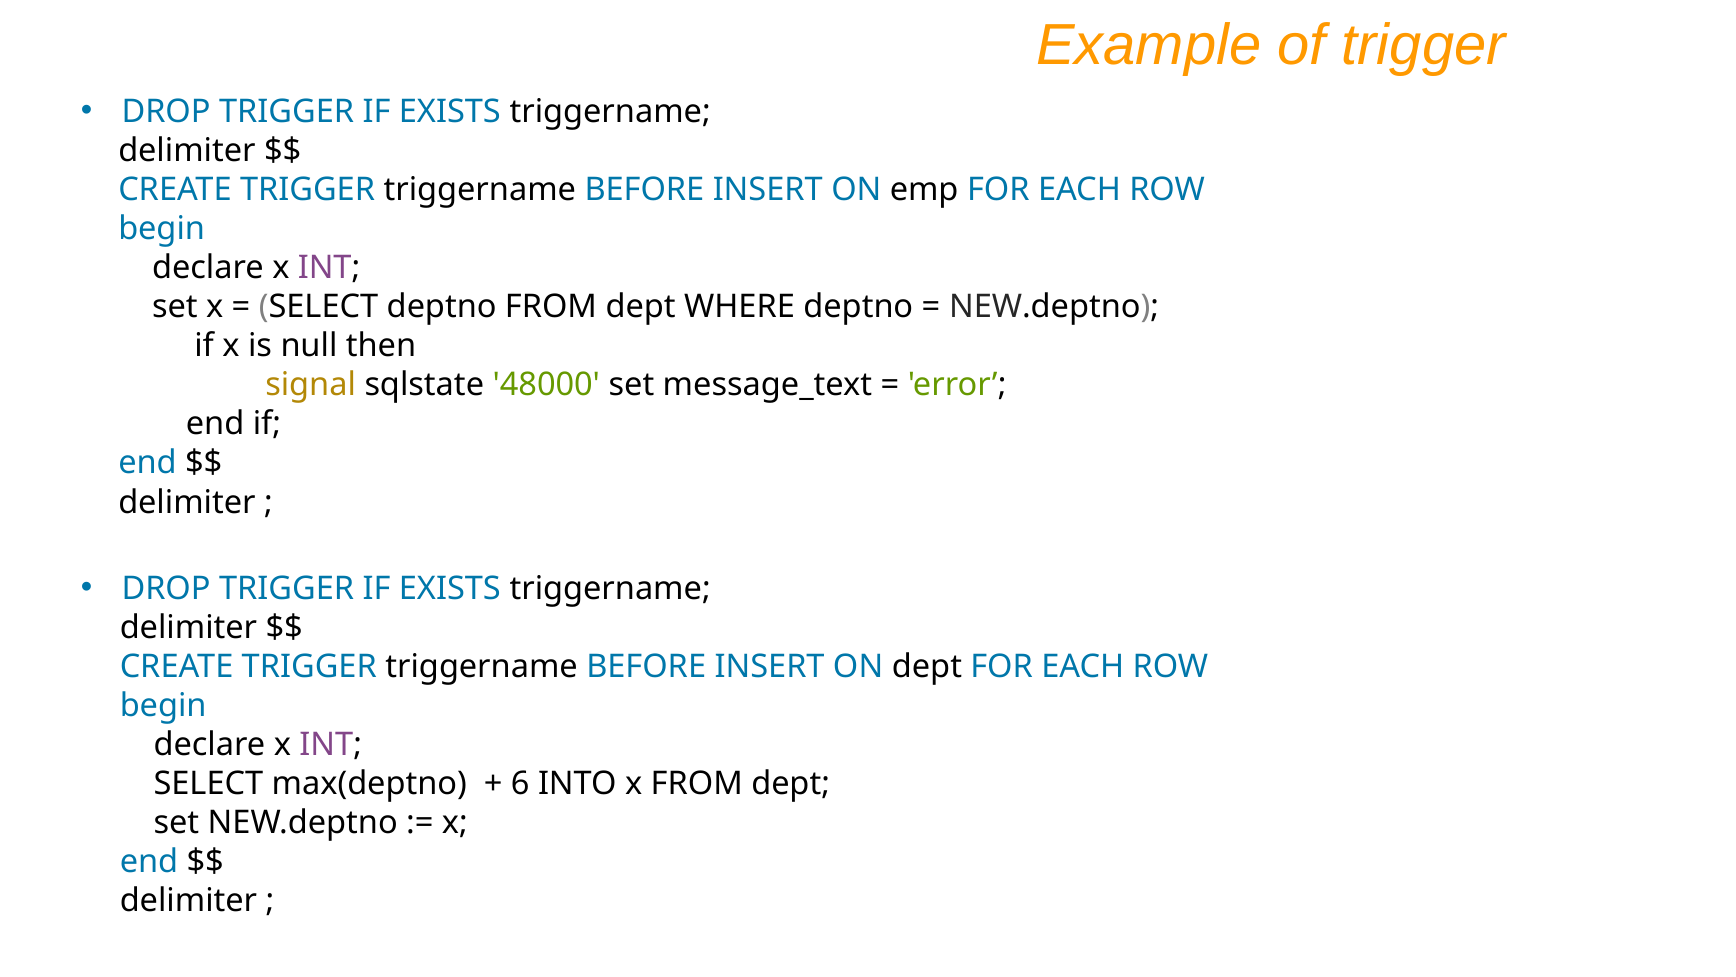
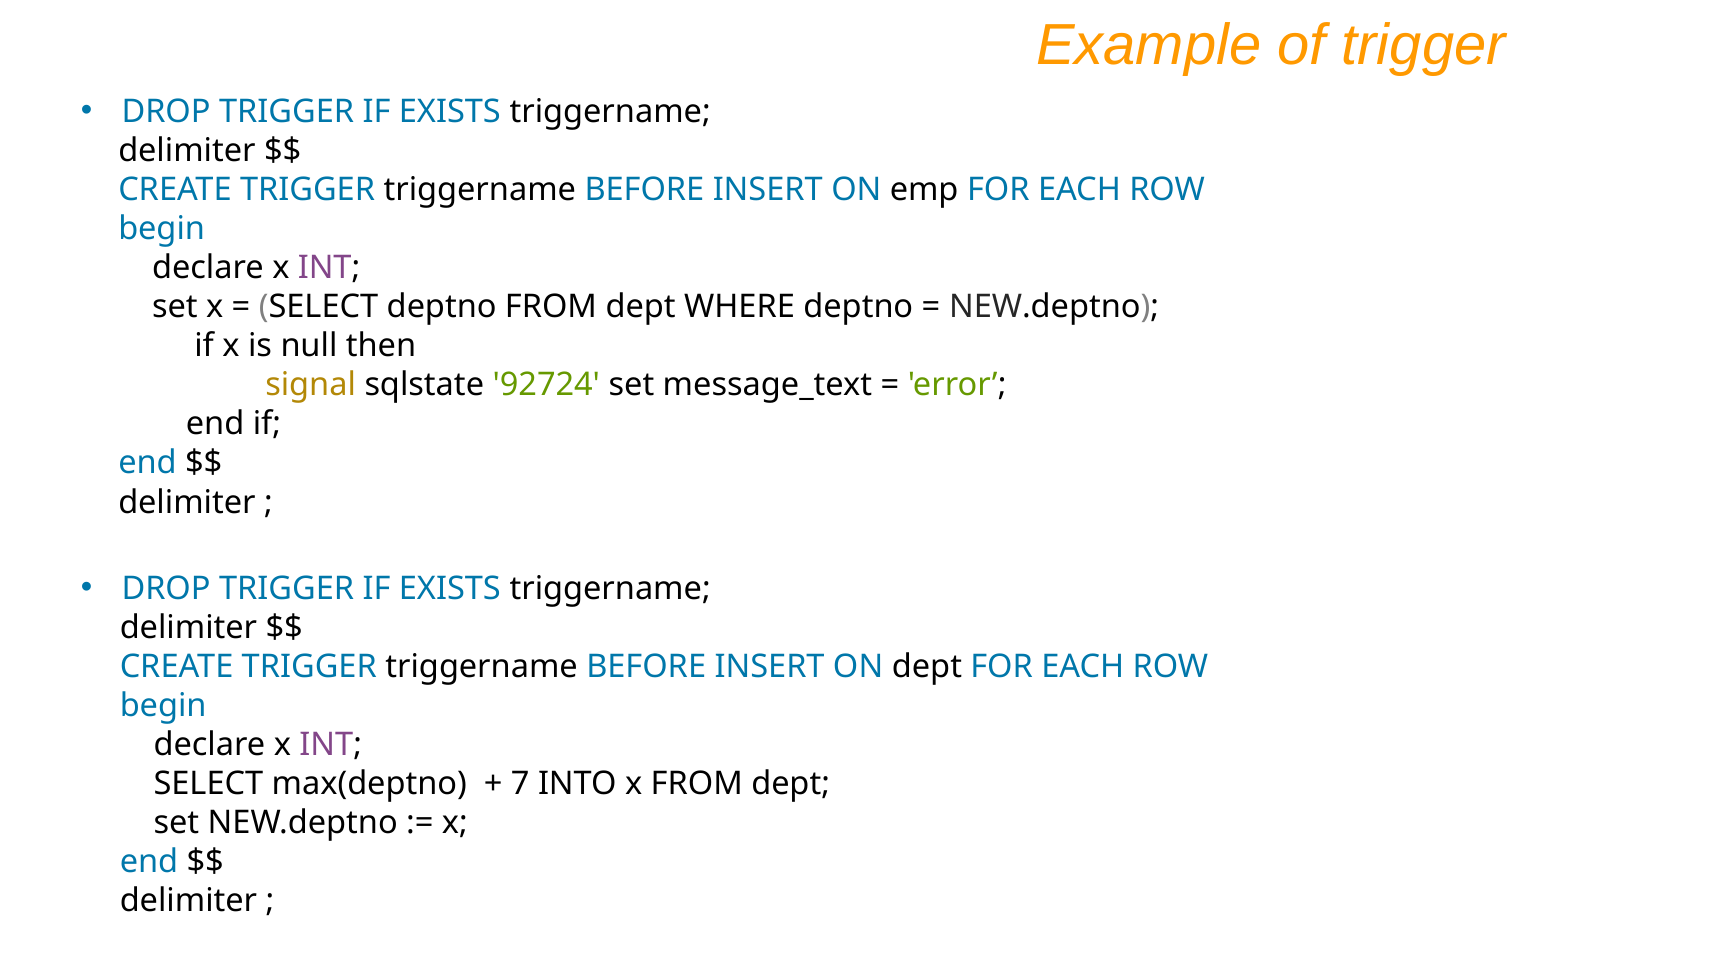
48000: 48000 -> 92724
6: 6 -> 7
